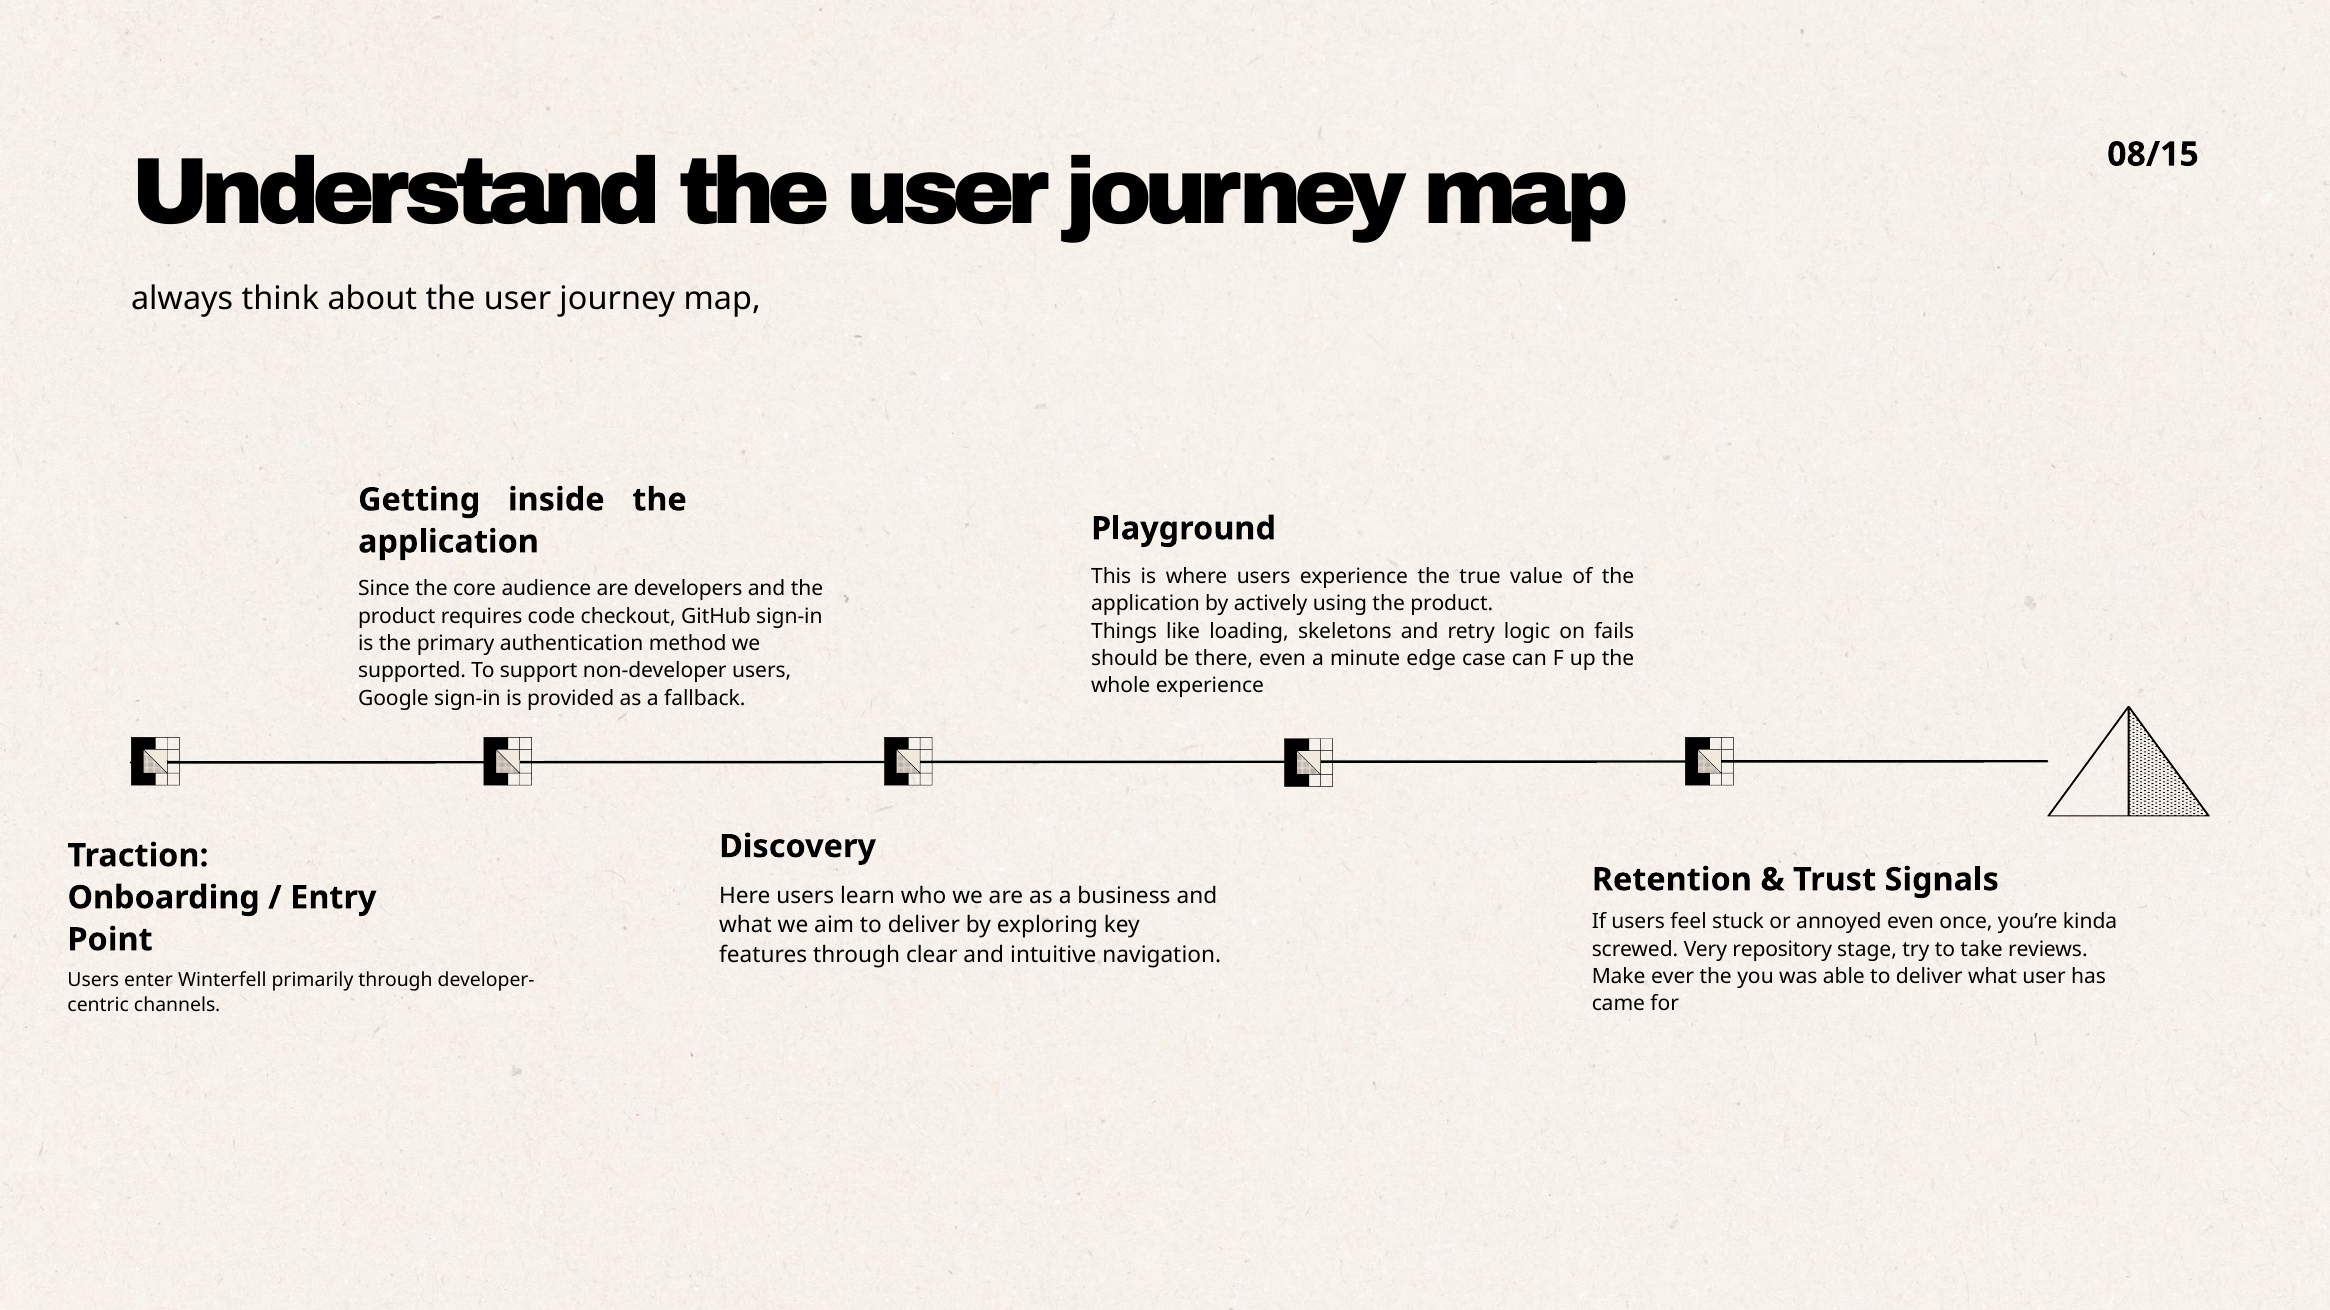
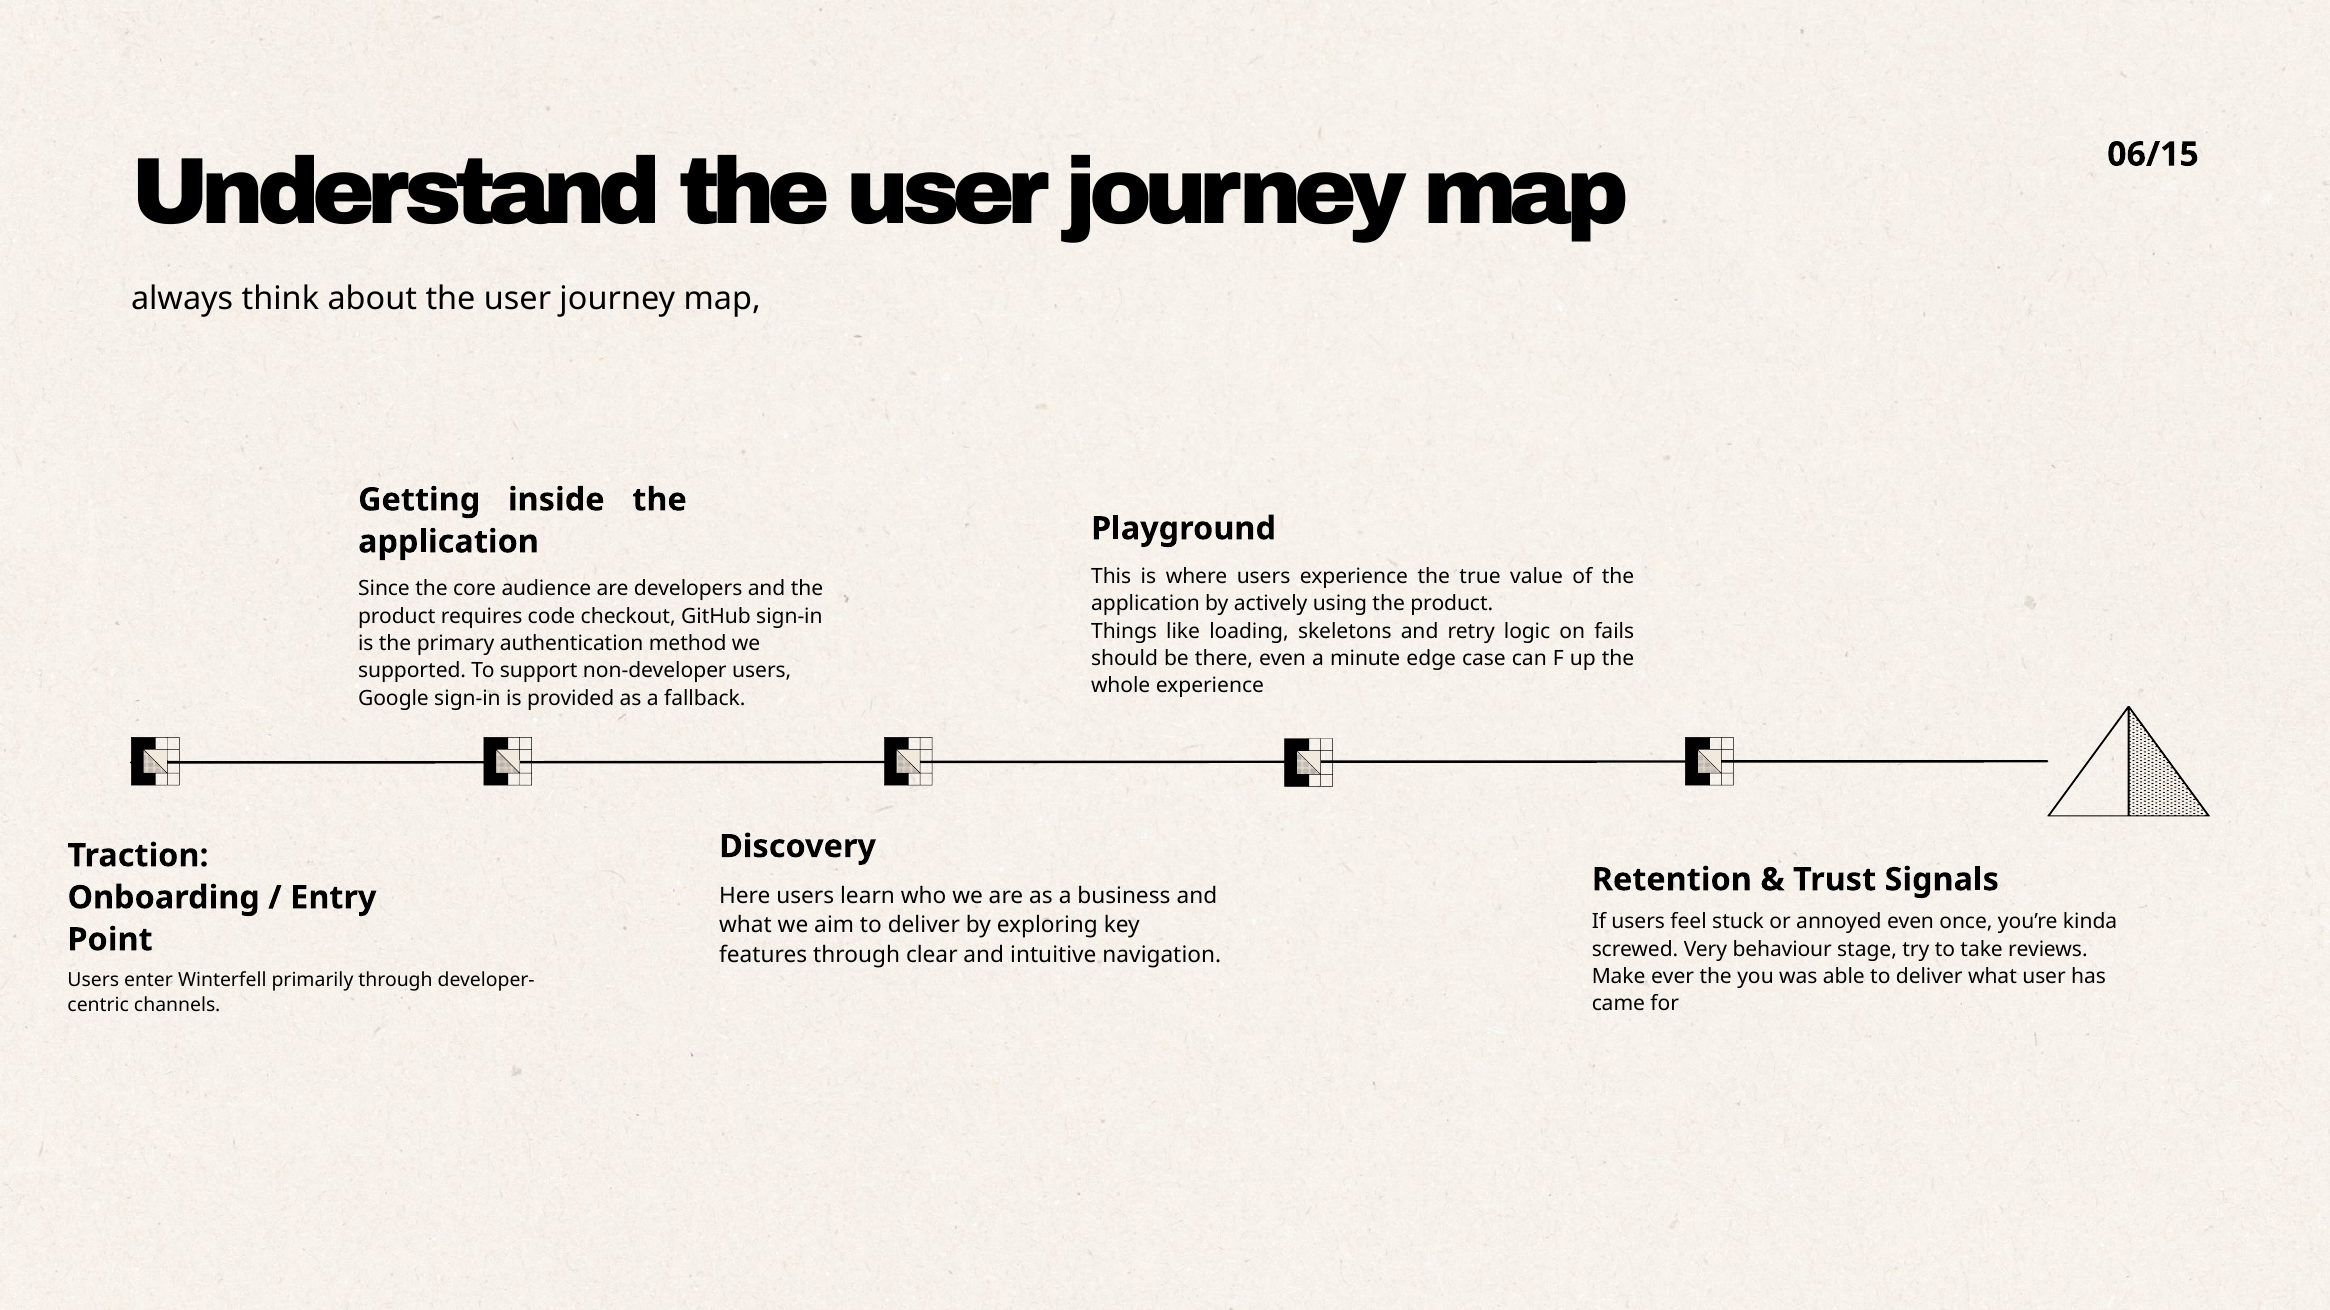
08/15: 08/15 -> 06/15
repository: repository -> behaviour
